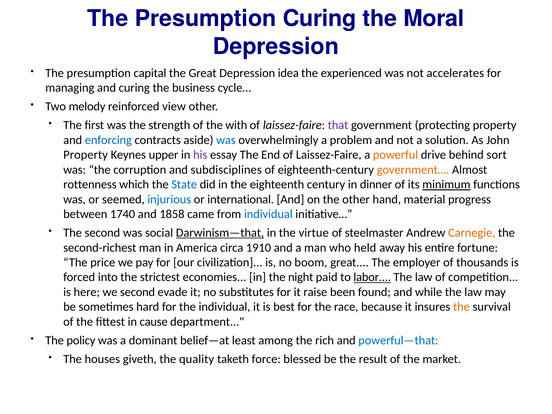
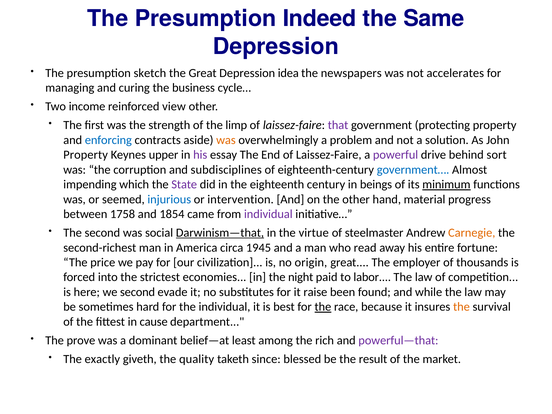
Presumption Curing: Curing -> Indeed
Moral: Moral -> Same
capital: capital -> sketch
experienced: experienced -> newspapers
melody: melody -> income
with: with -> limp
was at (226, 140) colour: blue -> orange
powerful colour: orange -> purple
government… colour: orange -> blue
rottenness: rottenness -> impending
State colour: blue -> purple
dinner: dinner -> beings
international: international -> intervention
1740: 1740 -> 1758
1858: 1858 -> 1854
individual at (268, 214) colour: blue -> purple
1910: 1910 -> 1945
held: held -> read
boom: boom -> origin
labor underline: present -> none
the at (323, 307) underline: none -> present
policy: policy -> prove
powerful—that colour: blue -> purple
houses: houses -> exactly
force: force -> since
